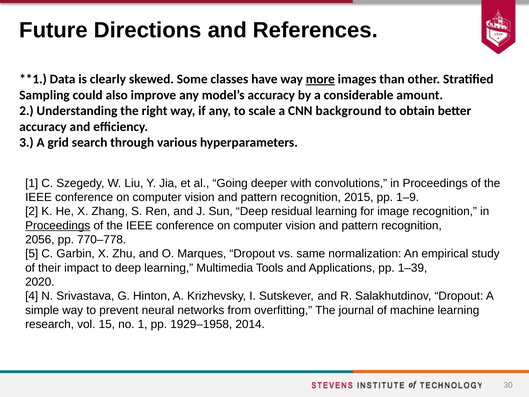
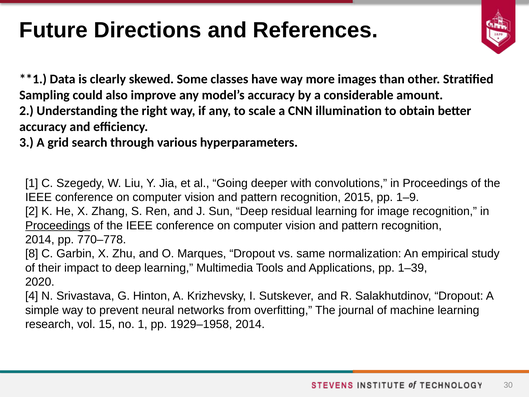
more underline: present -> none
background: background -> illumination
2056 at (40, 239): 2056 -> 2014
5: 5 -> 8
